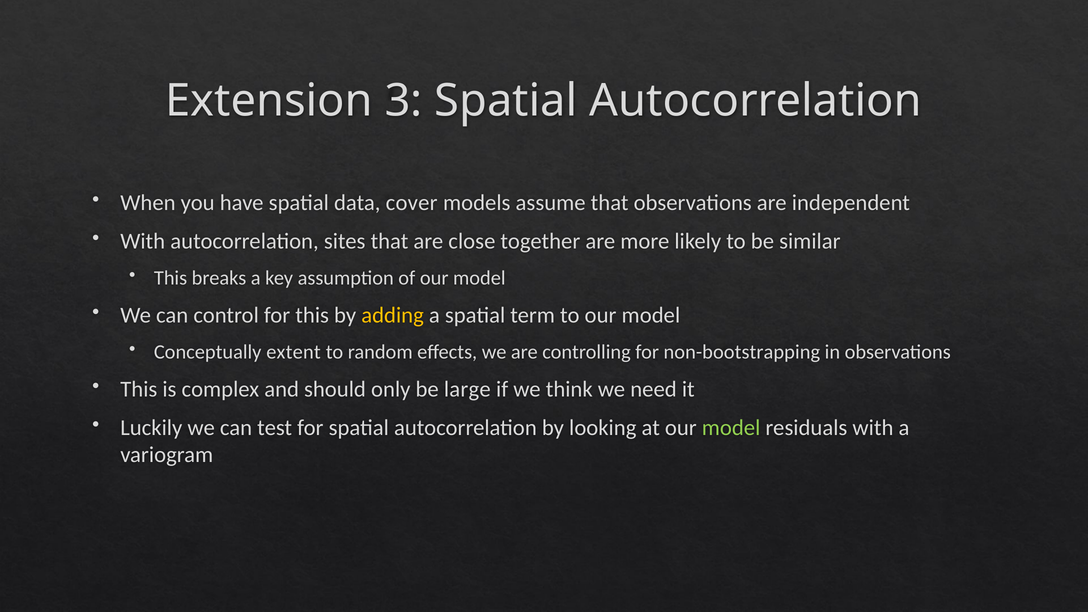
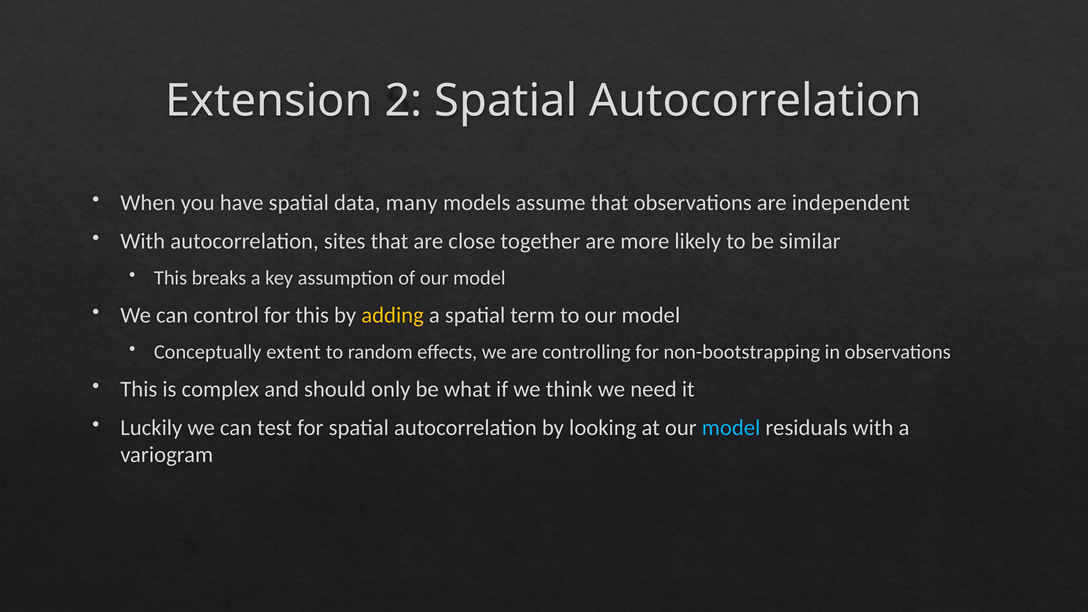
3: 3 -> 2
cover: cover -> many
large: large -> what
model at (731, 428) colour: light green -> light blue
